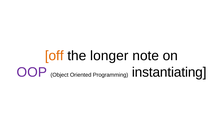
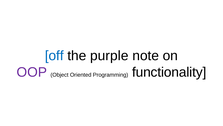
off colour: orange -> blue
longer: longer -> purple
instantiating: instantiating -> functionality
